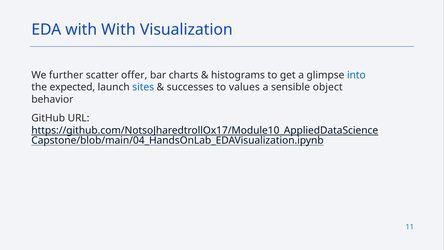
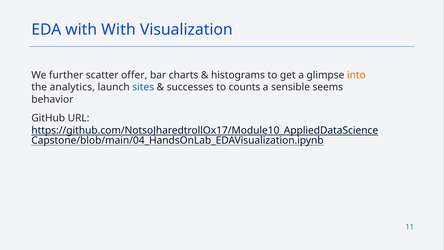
into colour: blue -> orange
expected: expected -> analytics
values: values -> counts
object: object -> seems
